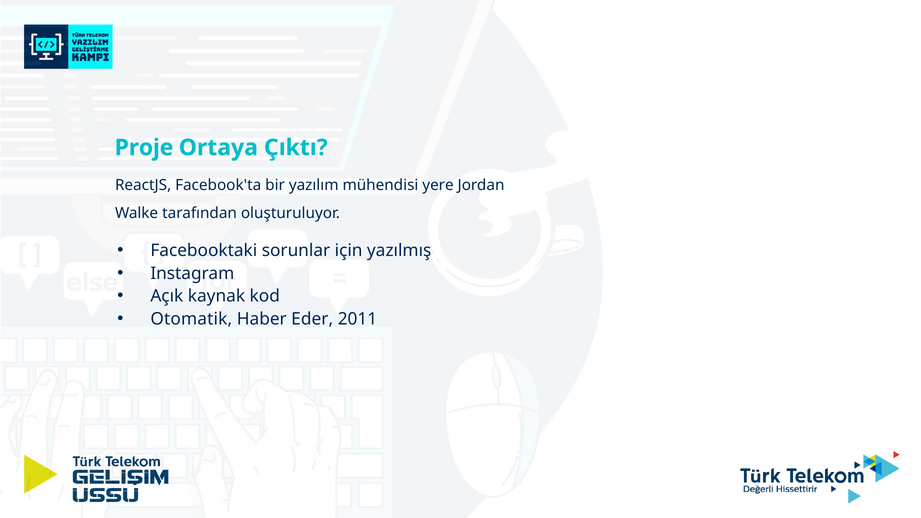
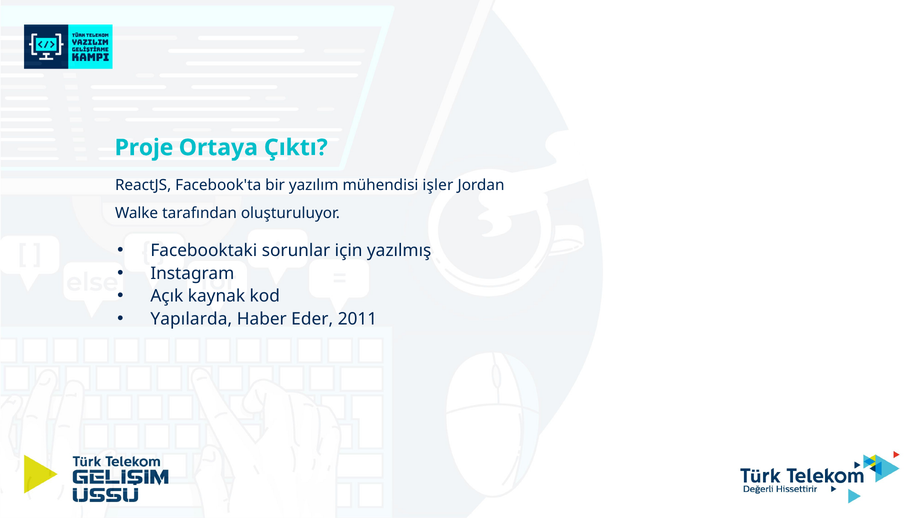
yere: yere -> işler
Otomatik: Otomatik -> Yapılarda
